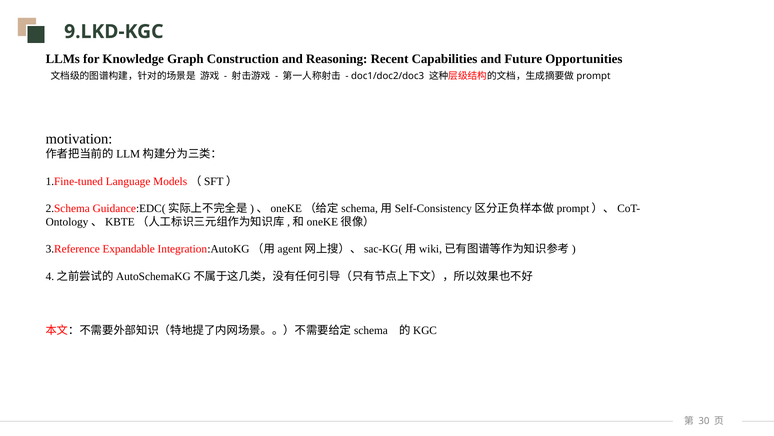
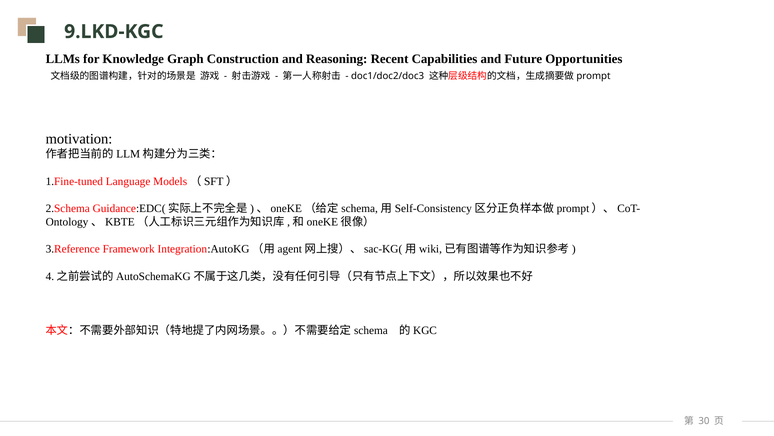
Expandable: Expandable -> Framework
